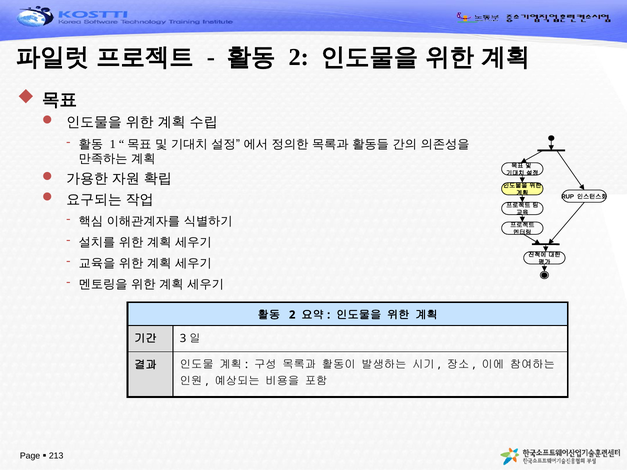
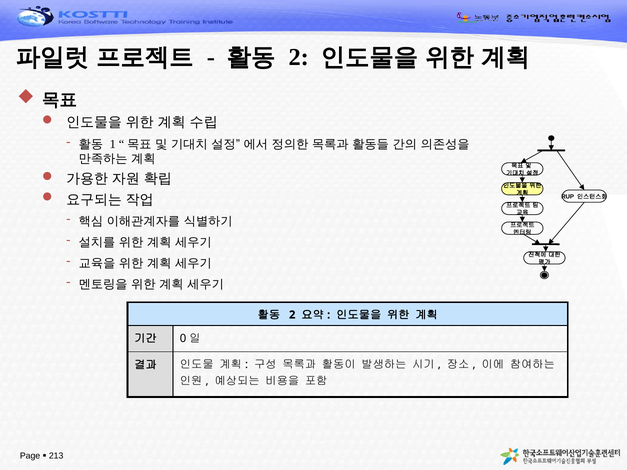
3: 3 -> 0
